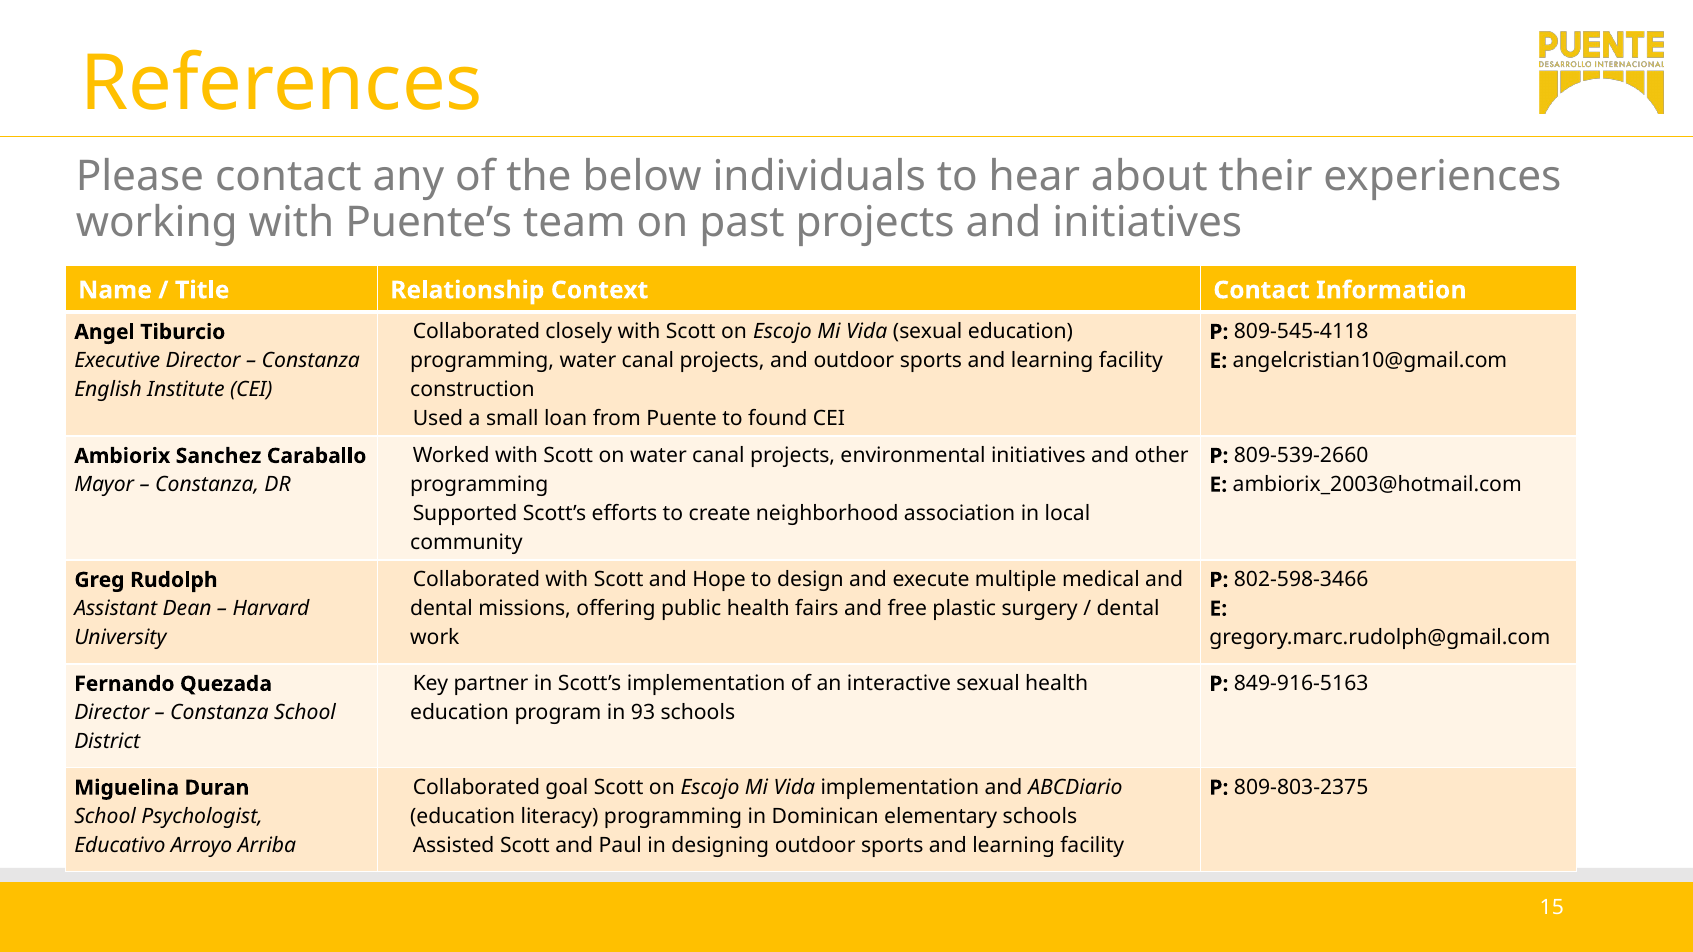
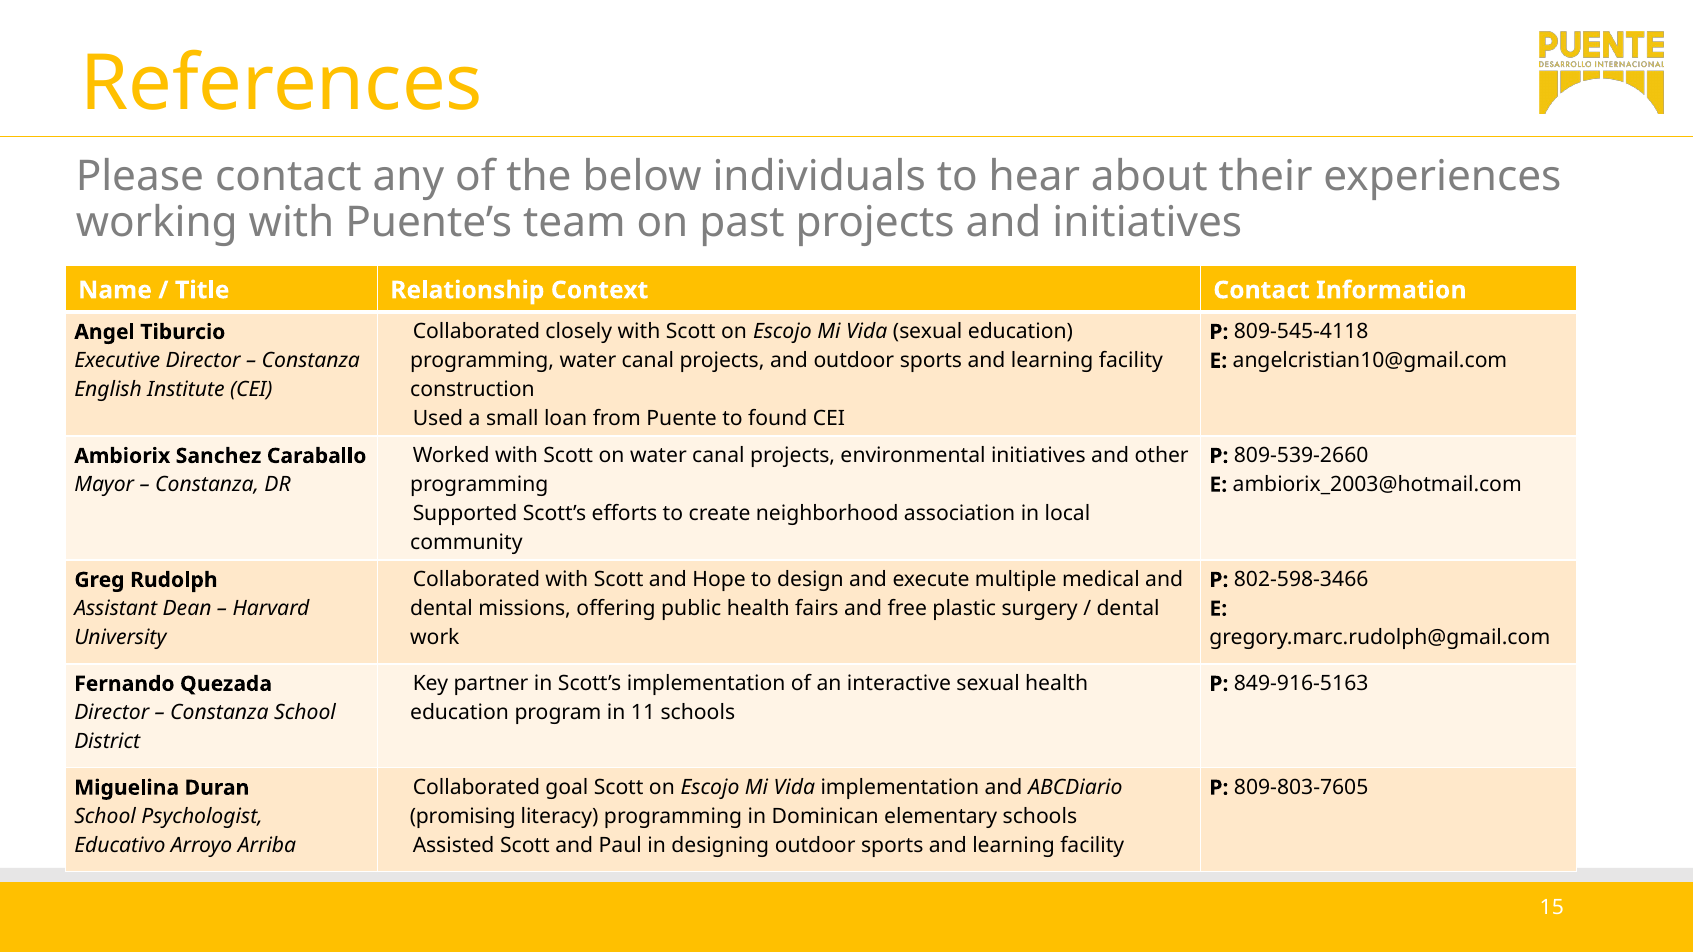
93: 93 -> 11
809-803-2375: 809-803-2375 -> 809-803-7605
education at (463, 817): education -> promising
